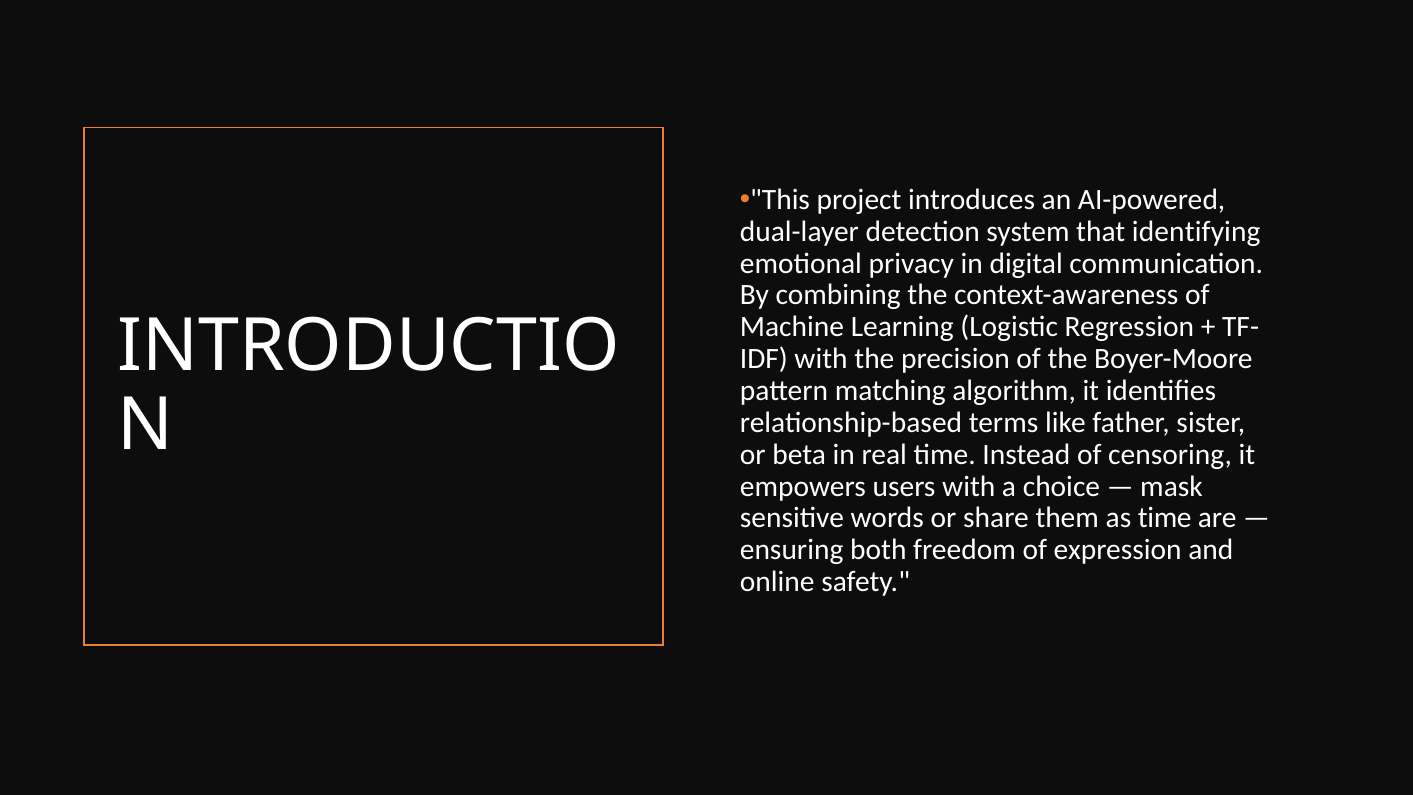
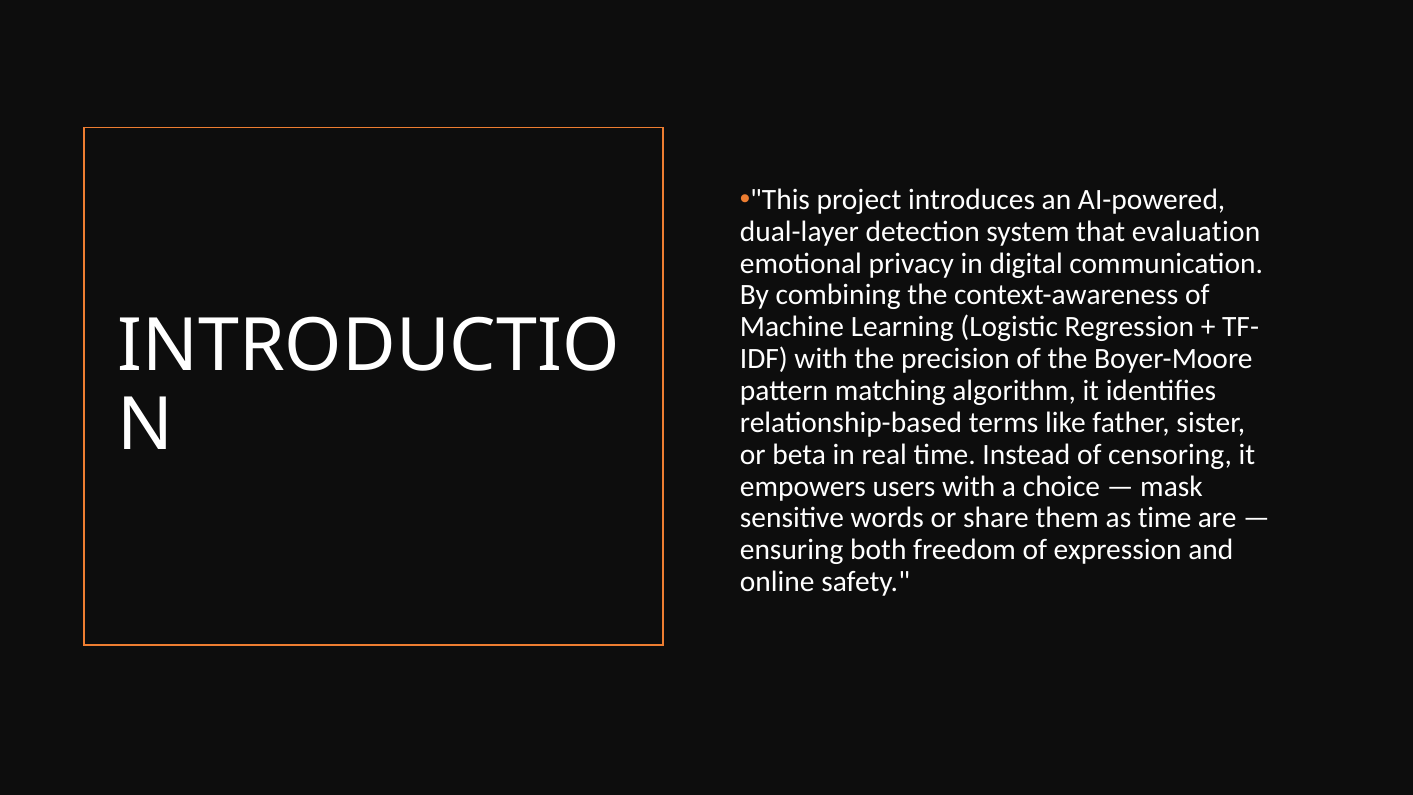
identifying: identifying -> evaluation
